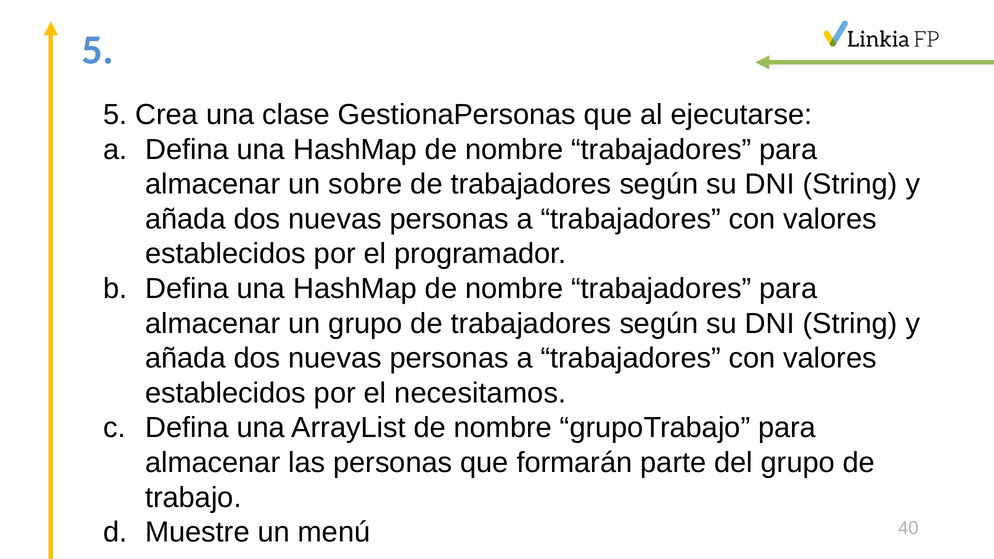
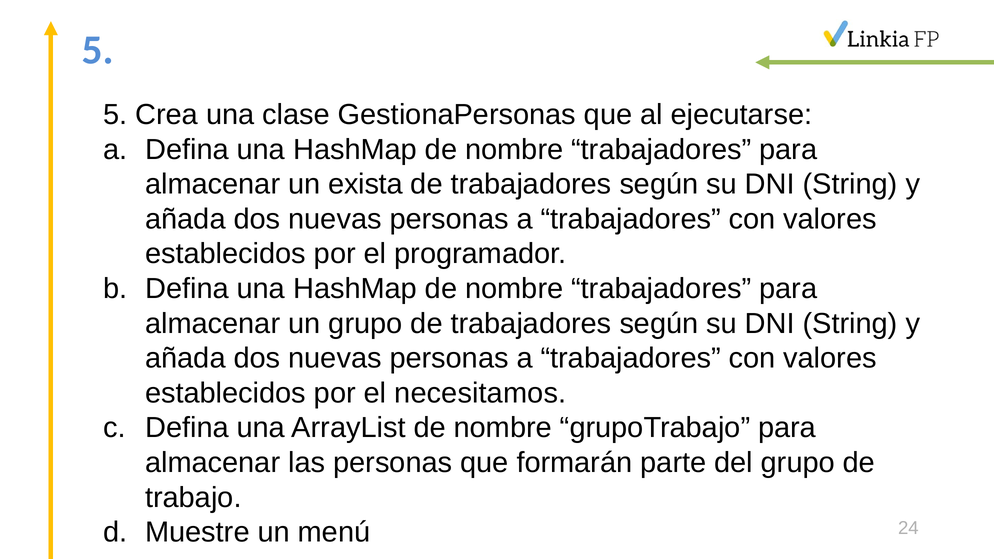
sobre: sobre -> exista
40: 40 -> 24
